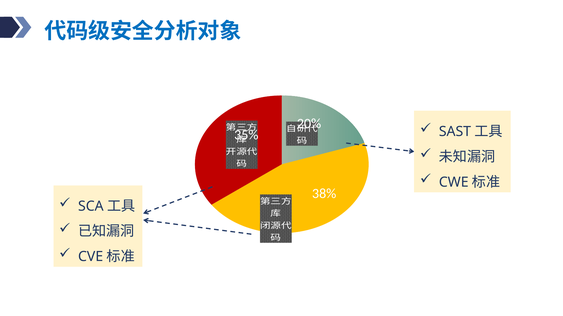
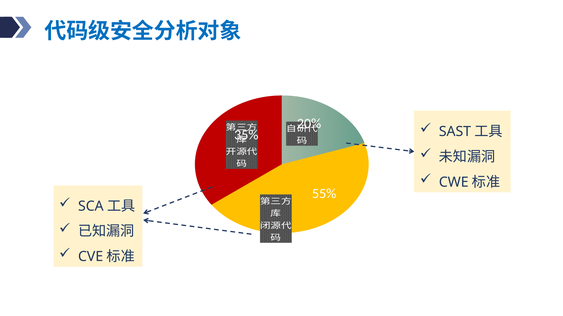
38%: 38% -> 55%
